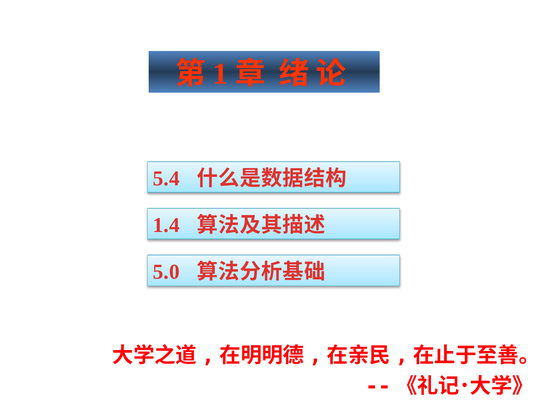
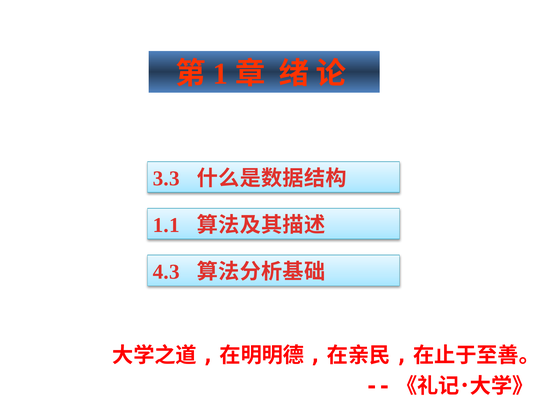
5.4: 5.4 -> 3.3
1.4: 1.4 -> 1.1
5.0: 5.0 -> 4.3
